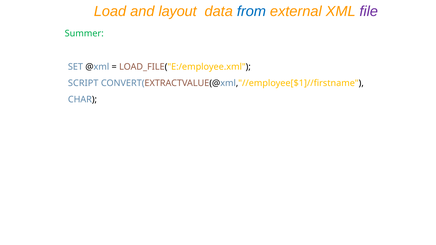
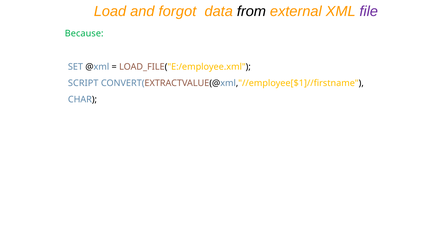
layout: layout -> forgot
from colour: blue -> black
Summer: Summer -> Because
